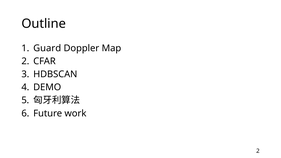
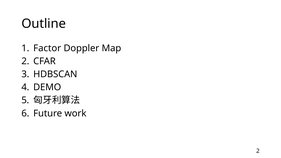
Guard: Guard -> Factor
